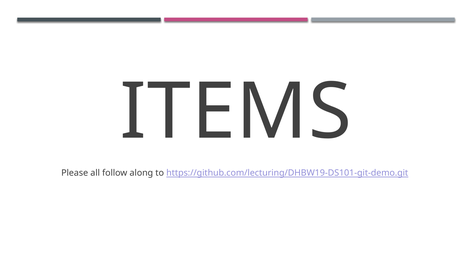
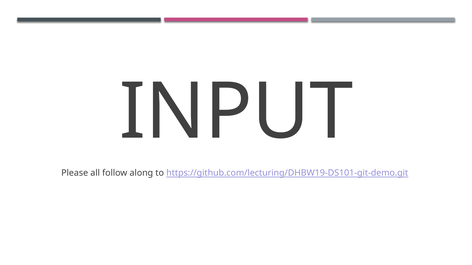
ITEMS: ITEMS -> INPUT
